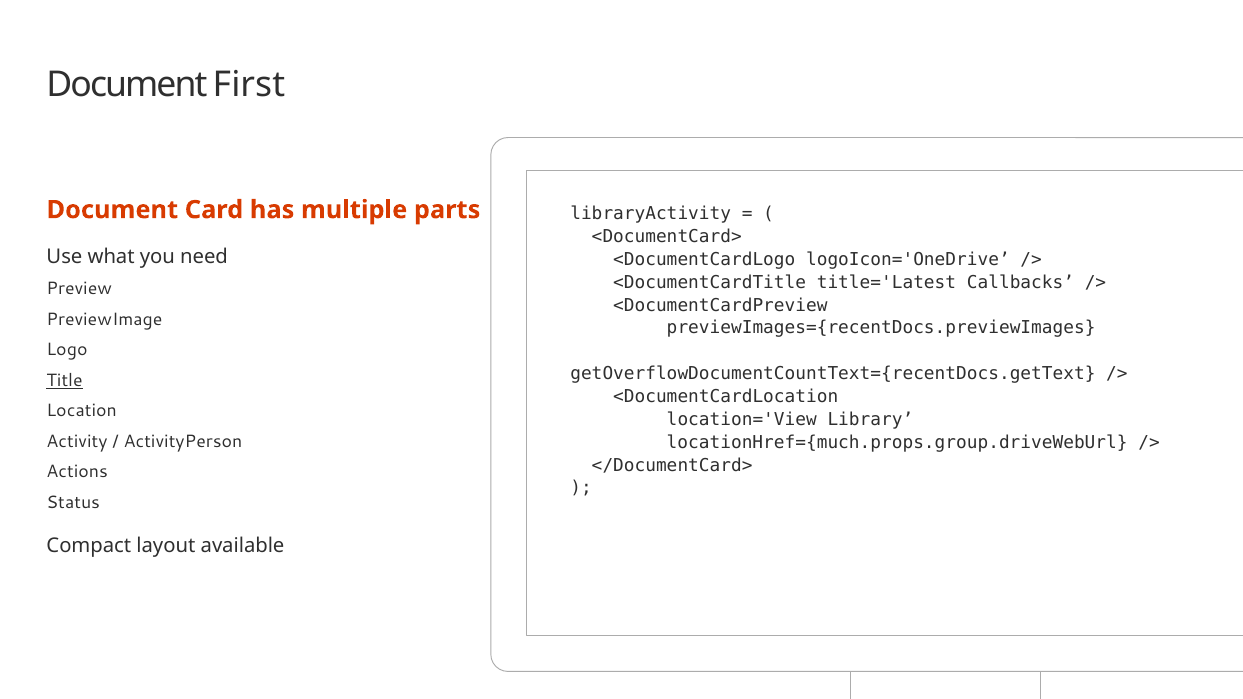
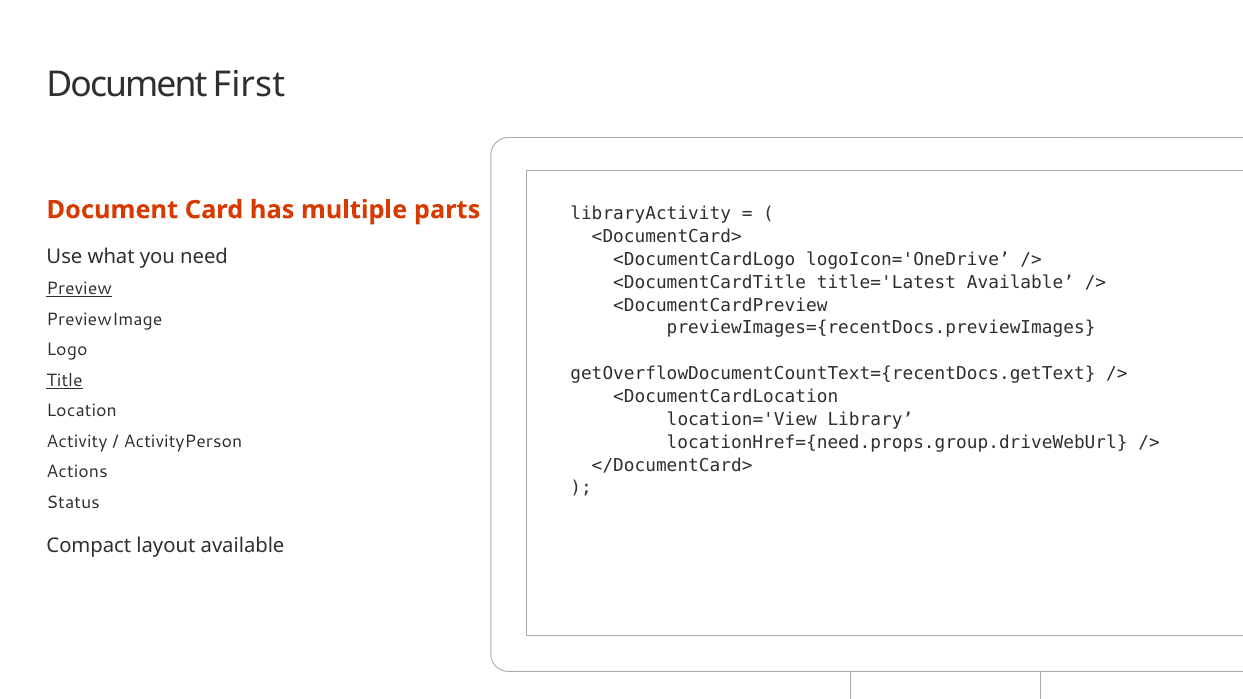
title='Latest Callbacks: Callbacks -> Available
Preview underline: none -> present
locationHref={much.props.group.driveWebUrl: locationHref={much.props.group.driveWebUrl -> locationHref={need.props.group.driveWebUrl
